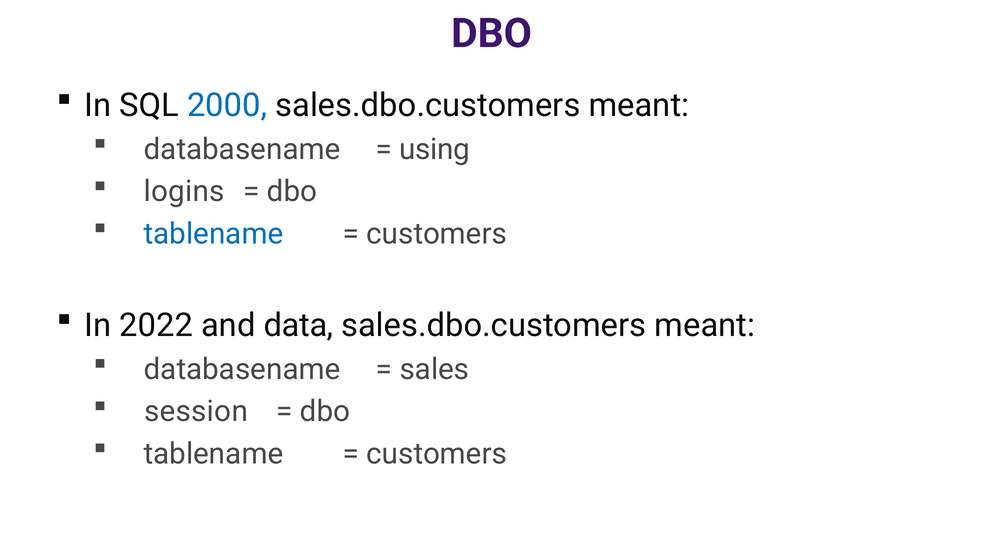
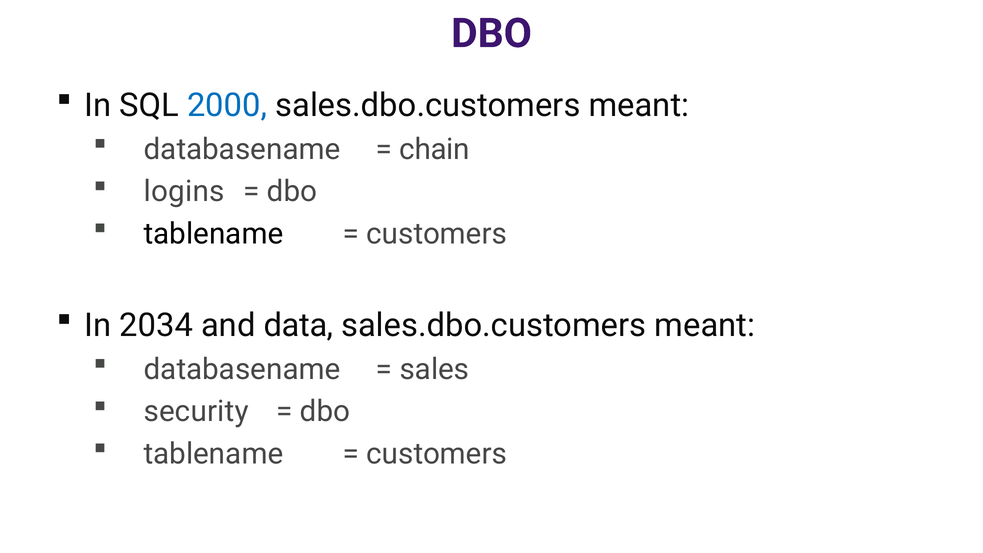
using: using -> chain
tablename at (213, 234) colour: blue -> black
2022: 2022 -> 2034
session: session -> security
